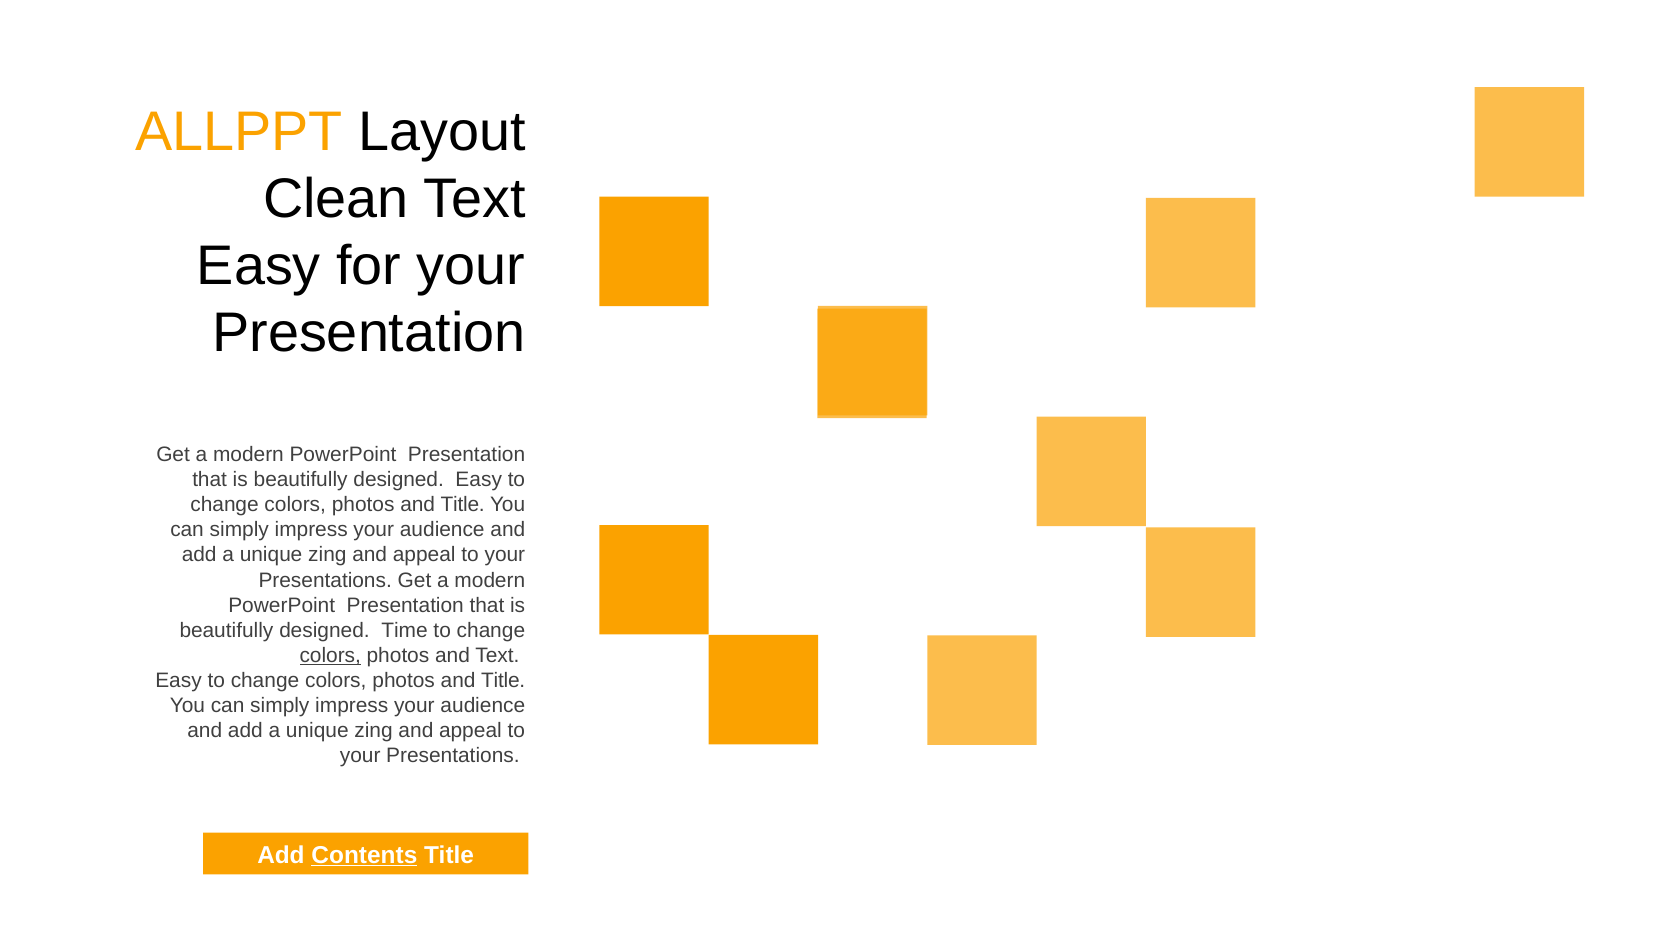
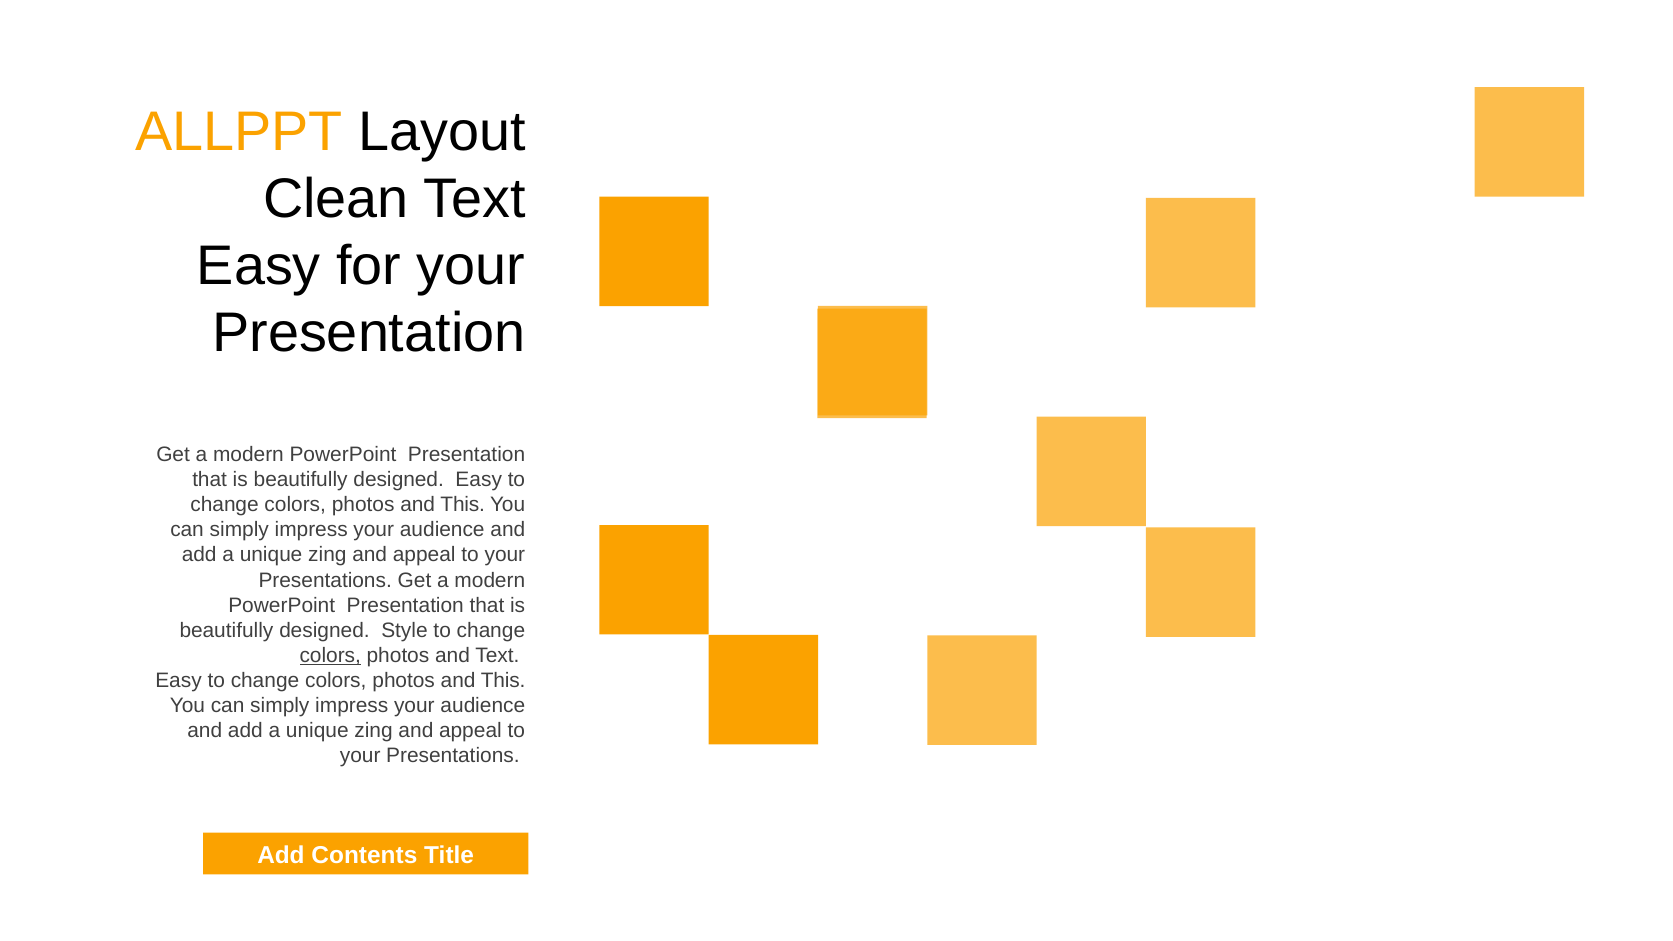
Title at (463, 505): Title -> This
Time: Time -> Style
Title at (503, 681): Title -> This
Contents underline: present -> none
